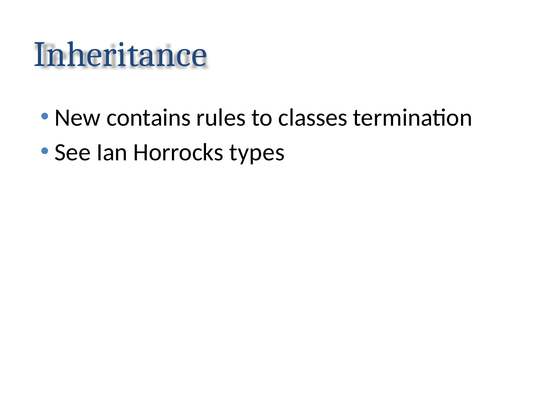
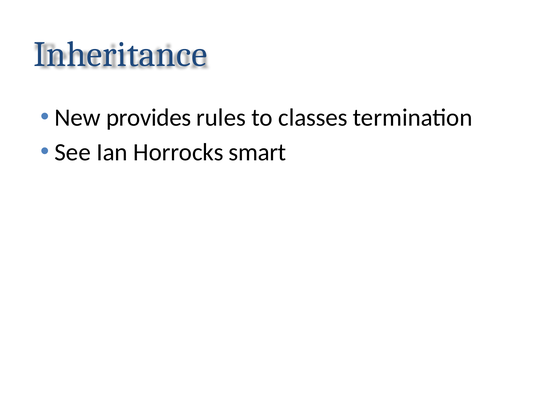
contains: contains -> provides
types: types -> smart
